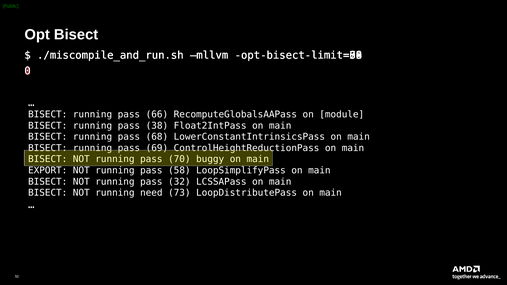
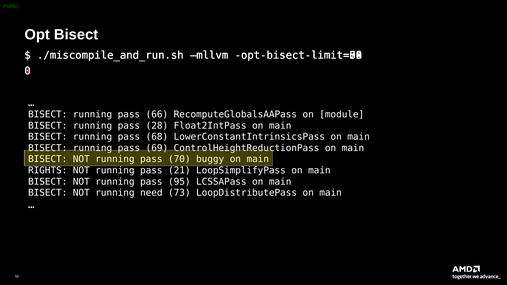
38: 38 -> 28
EXPORT: EXPORT -> RIGHTS
58: 58 -> 21
32: 32 -> 95
